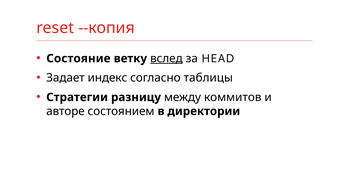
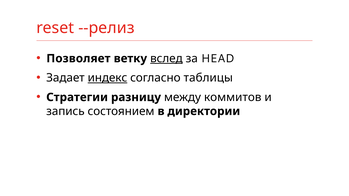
--копия: --копия -> --релиз
Состояние: Состояние -> Позволяет
индекс underline: none -> present
авторе: авторе -> запись
